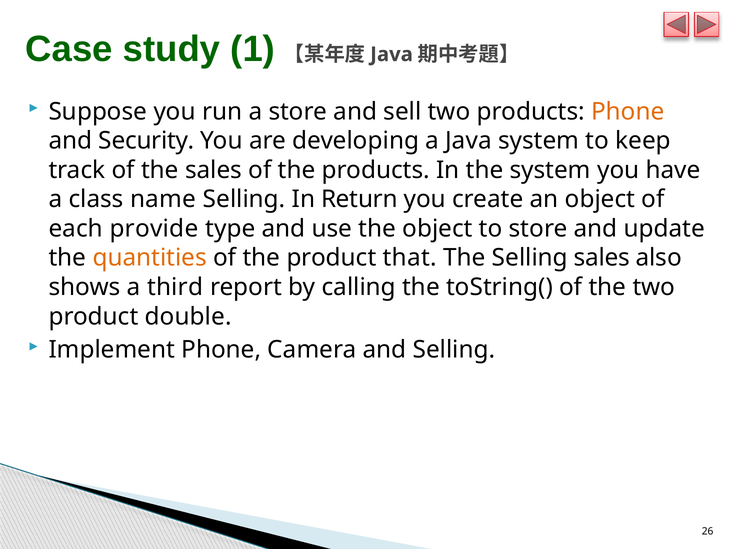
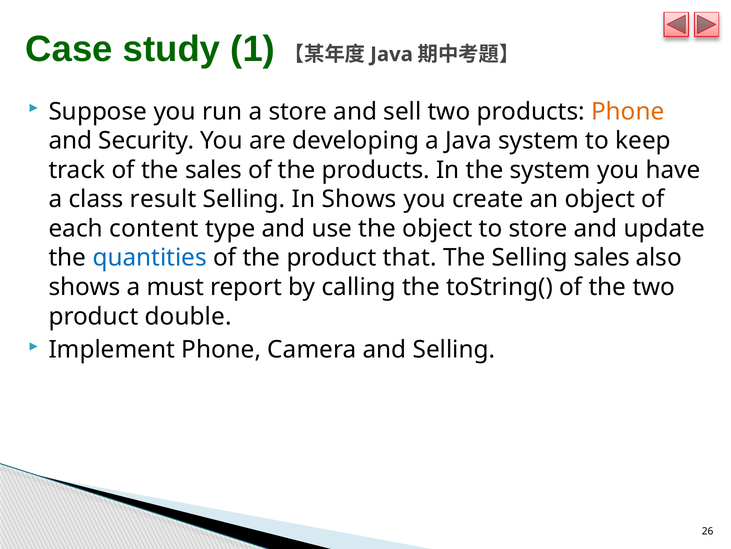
name: name -> result
In Return: Return -> Shows
provide: provide -> content
quantities colour: orange -> blue
third: third -> must
